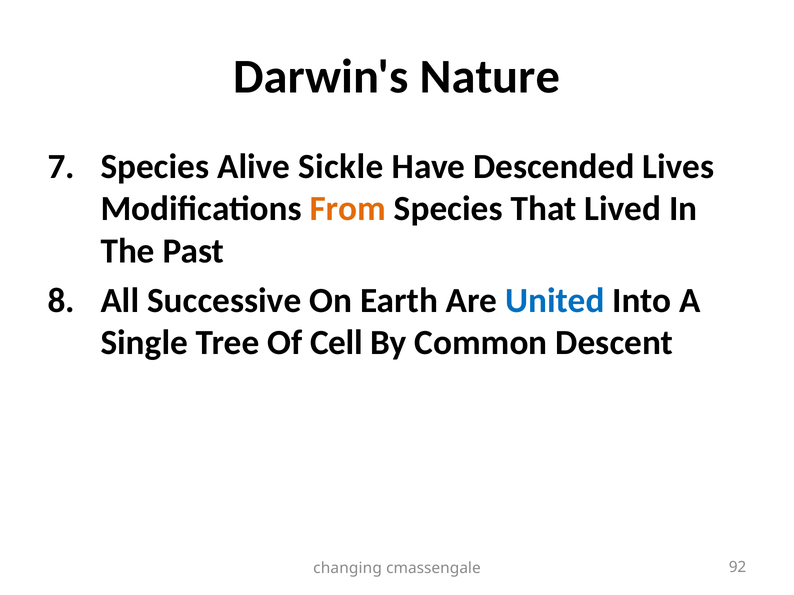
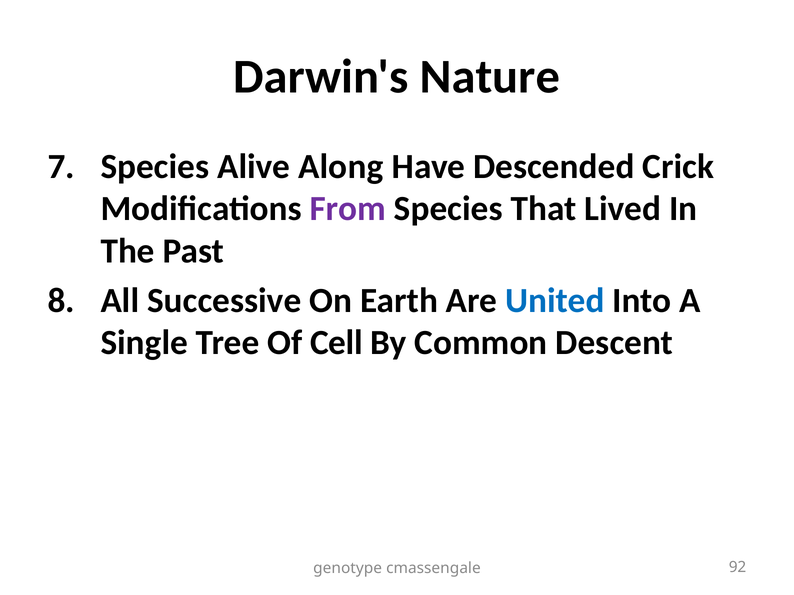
Sickle: Sickle -> Along
Lives: Lives -> Crick
From colour: orange -> purple
changing: changing -> genotype
